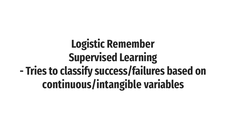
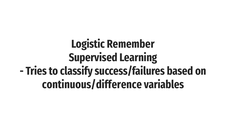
continuous/intangible: continuous/intangible -> continuous/difference
